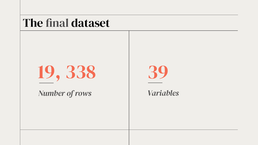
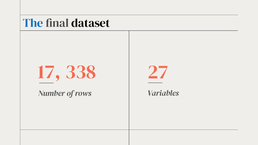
The colour: black -> blue
19: 19 -> 17
39: 39 -> 27
